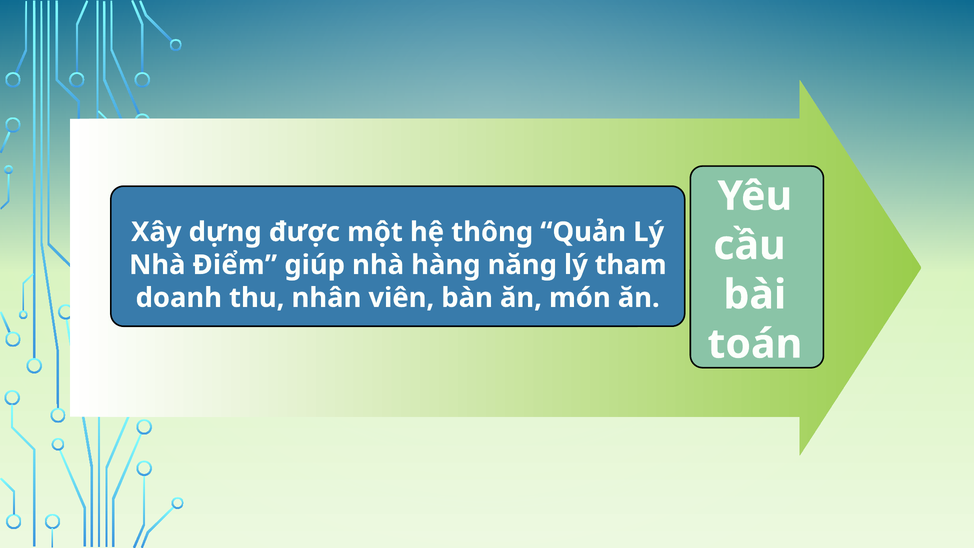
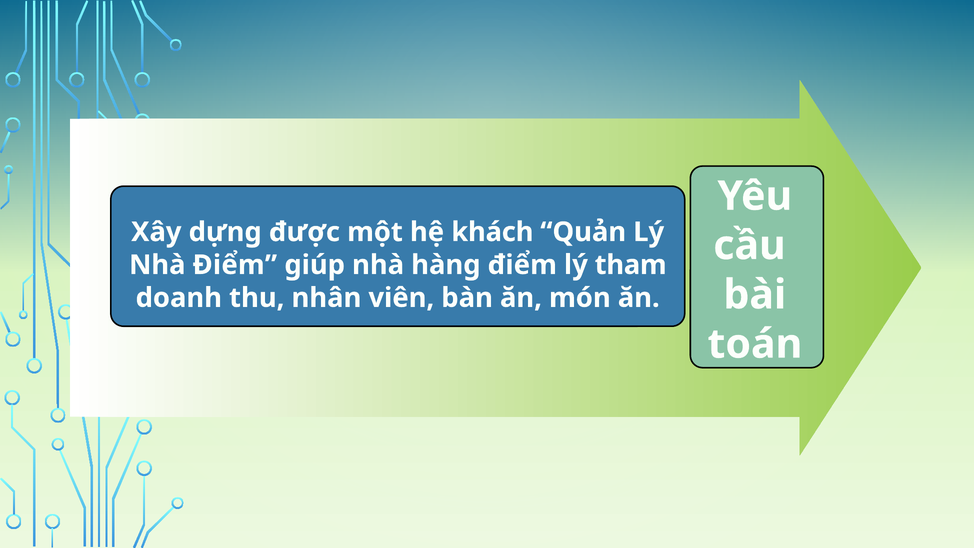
thông: thông -> khách
hàng năng: năng -> điểm
